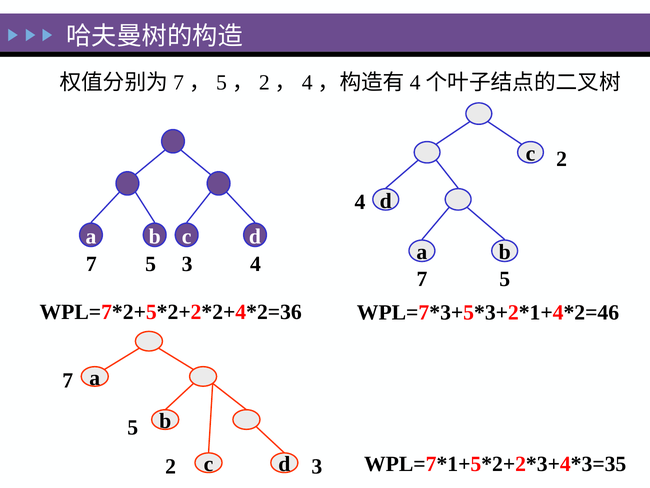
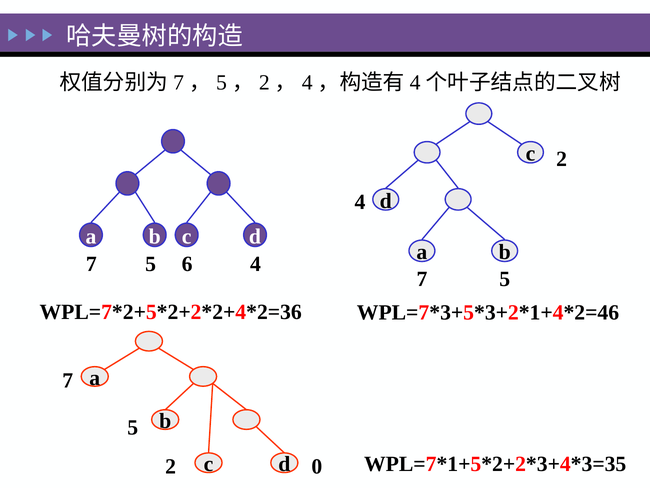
5 3: 3 -> 6
2 3: 3 -> 0
